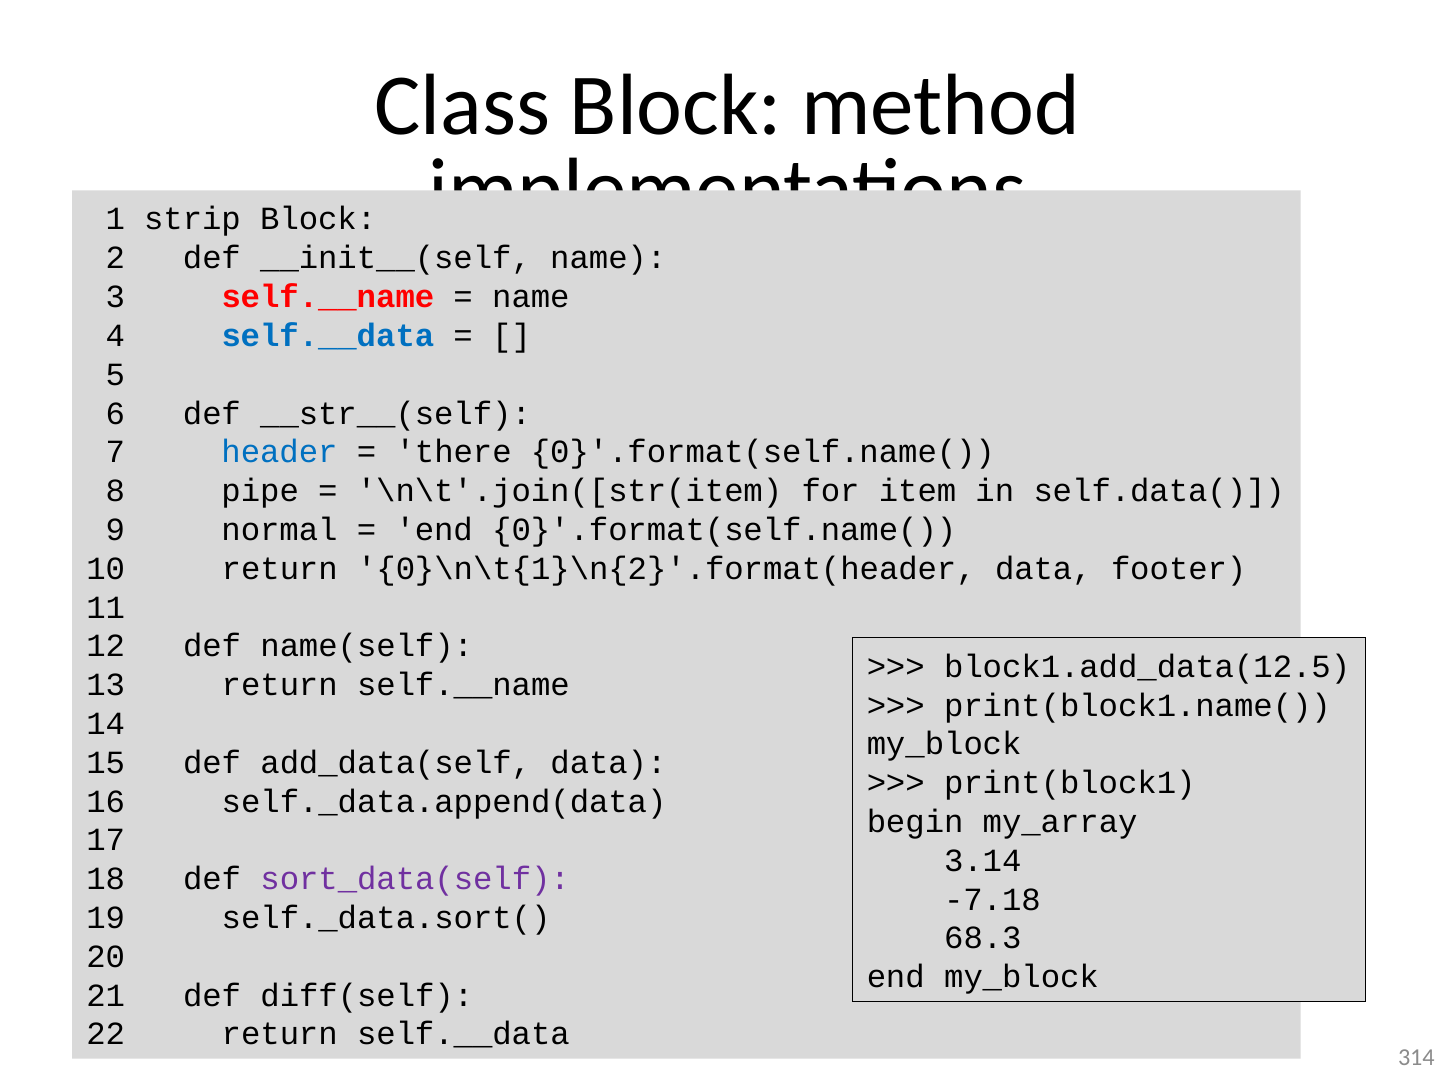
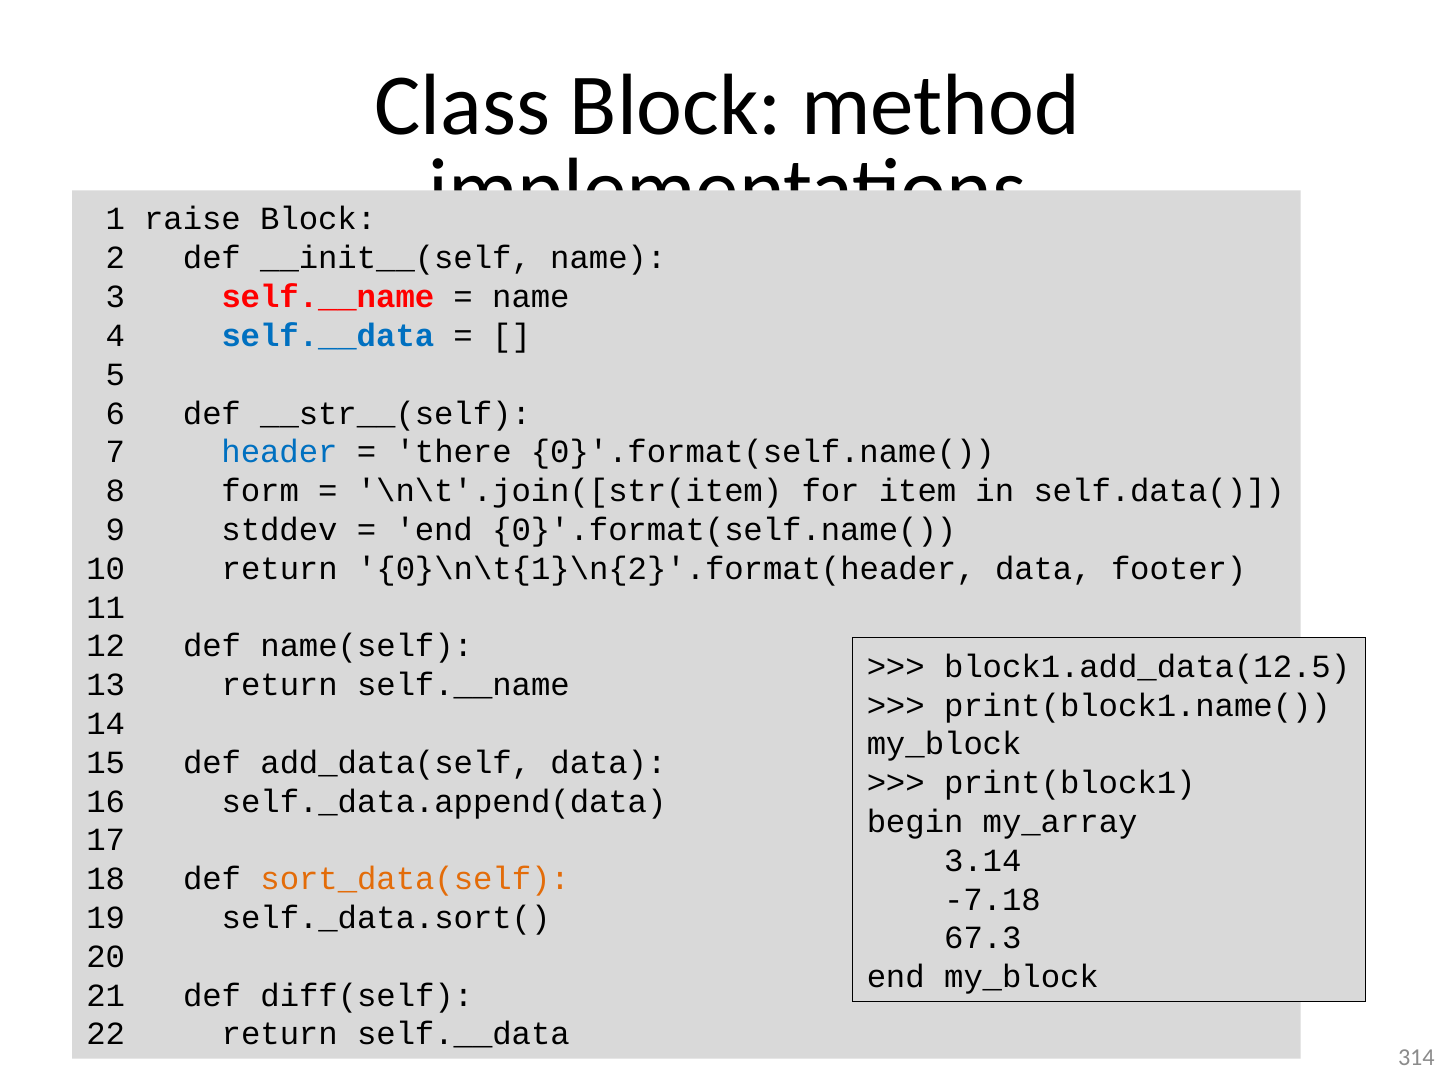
strip: strip -> raise
pipe: pipe -> form
normal: normal -> stddev
sort_data(self colour: purple -> orange
68.3: 68.3 -> 67.3
